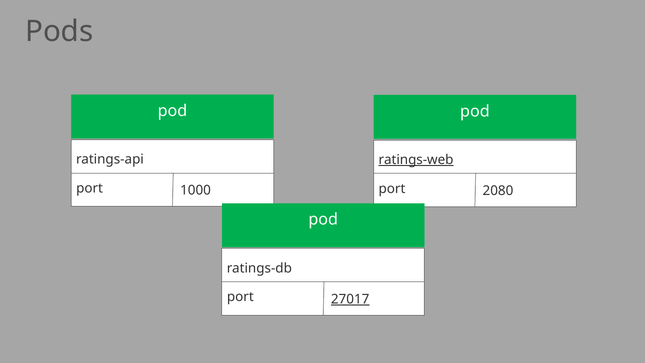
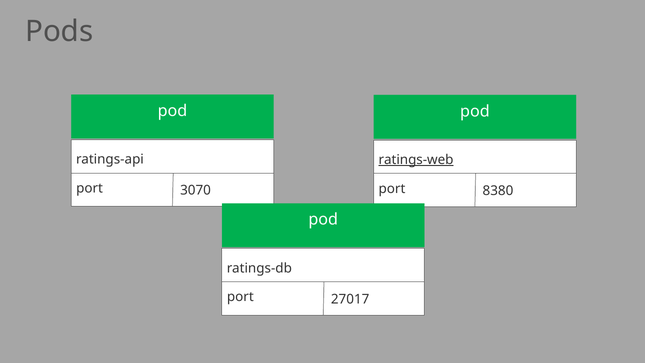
1000: 1000 -> 3070
2080: 2080 -> 8380
27017 underline: present -> none
